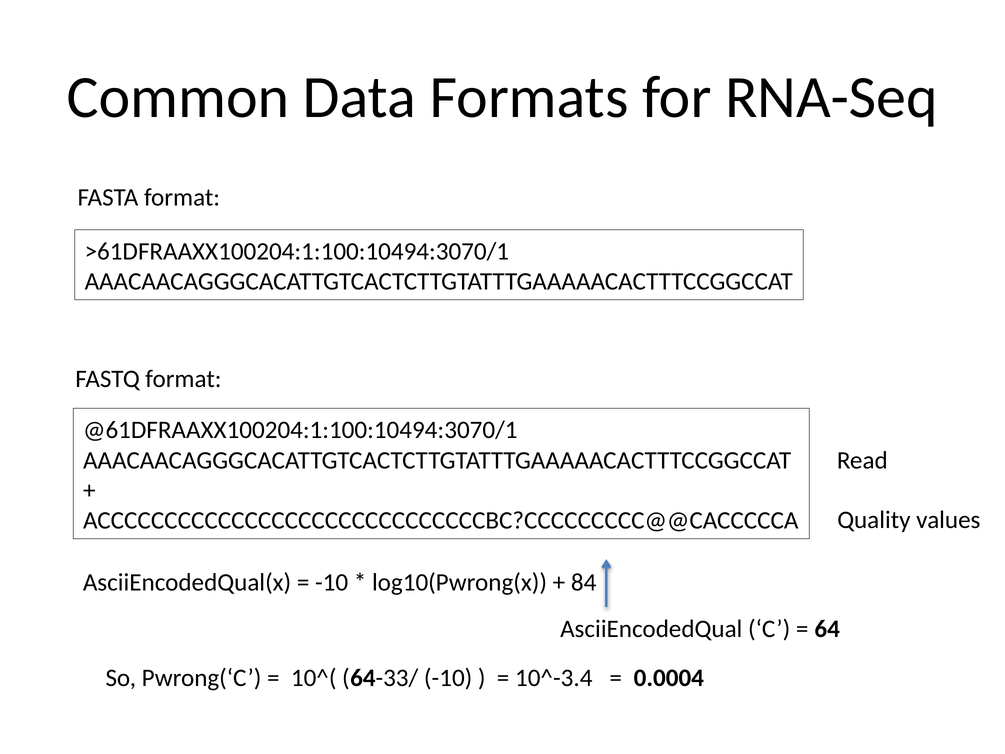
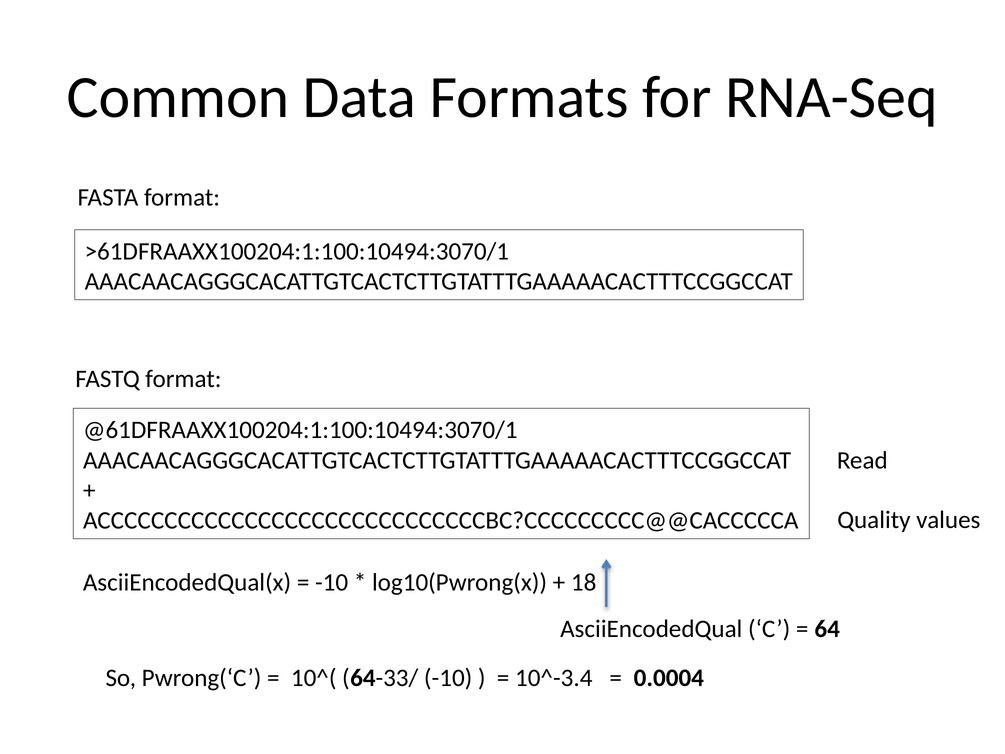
84: 84 -> 18
